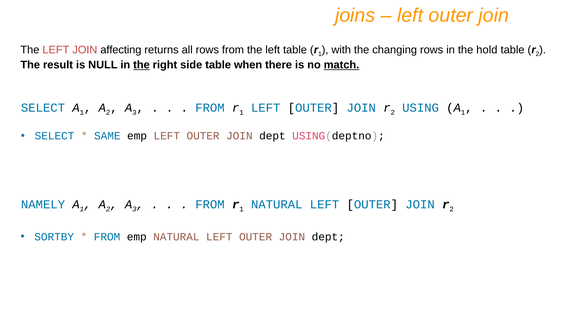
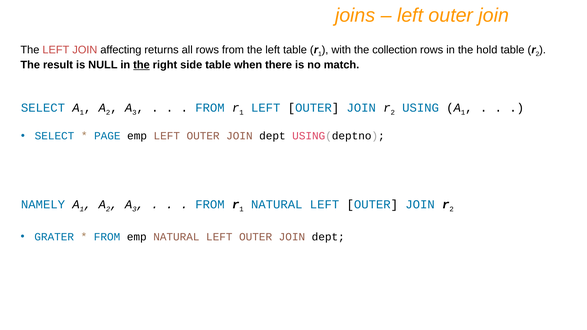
changing: changing -> collection
match underline: present -> none
SAME: SAME -> PAGE
SORTBY: SORTBY -> GRATER
